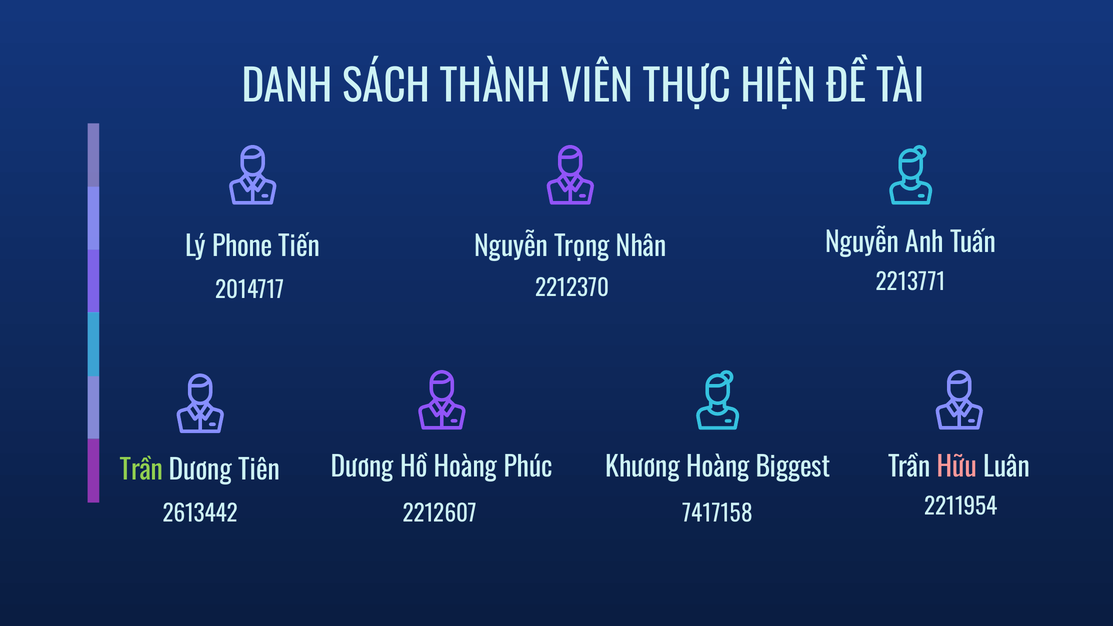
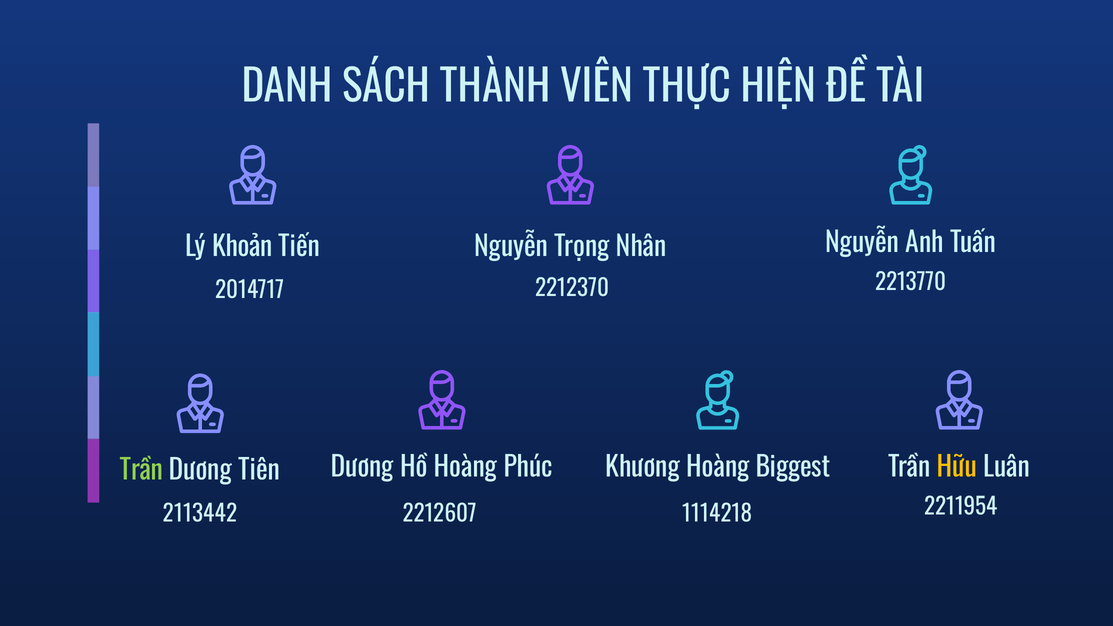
Phone: Phone -> Khoản
2213771: 2213771 -> 2213770
Hữu colour: pink -> yellow
2613442: 2613442 -> 2113442
7417158: 7417158 -> 1114218
